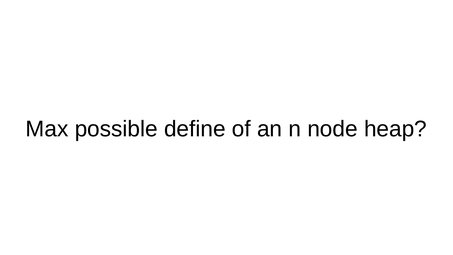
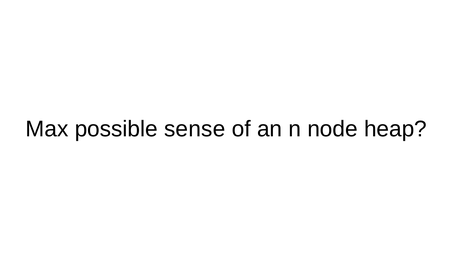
define: define -> sense
